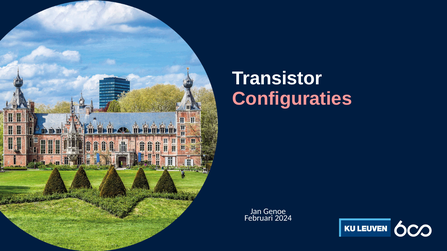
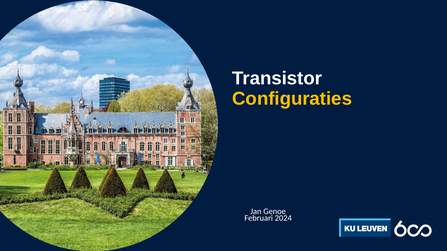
Configuraties colour: pink -> yellow
